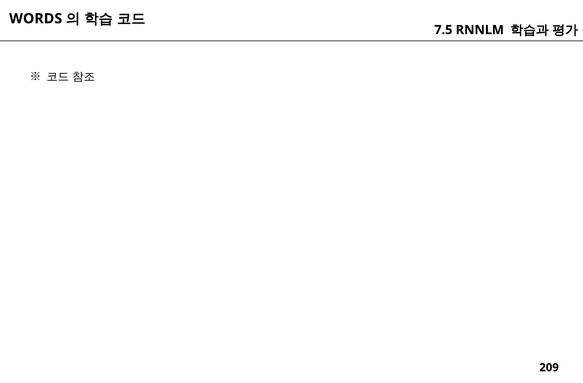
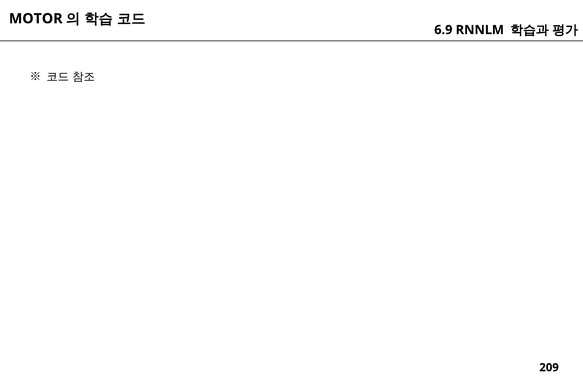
WORDS: WORDS -> MOTOR
7.5: 7.5 -> 6.9
